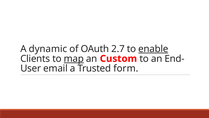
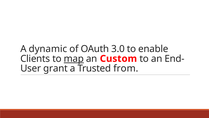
2.7: 2.7 -> 3.0
enable underline: present -> none
email: email -> grant
form: form -> from
